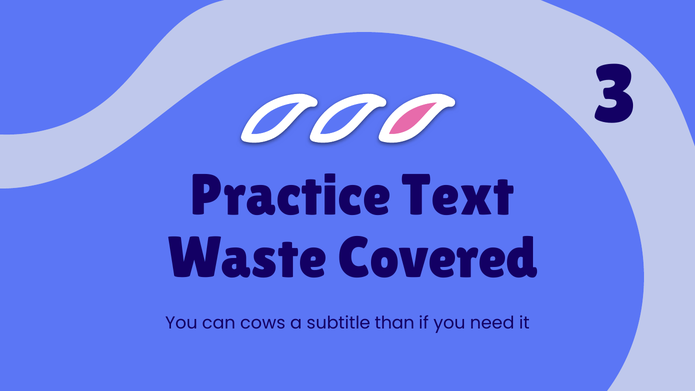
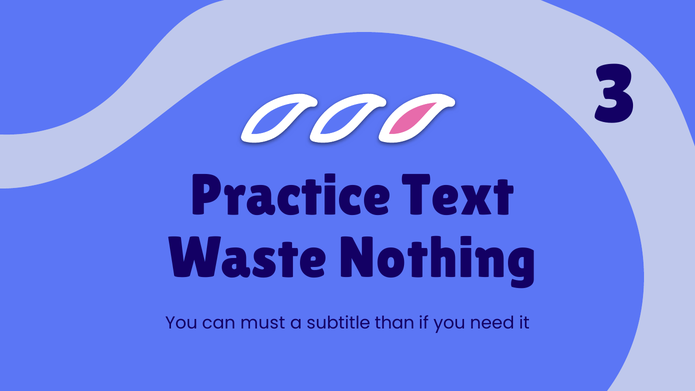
Covered: Covered -> Nothing
cows: cows -> must
